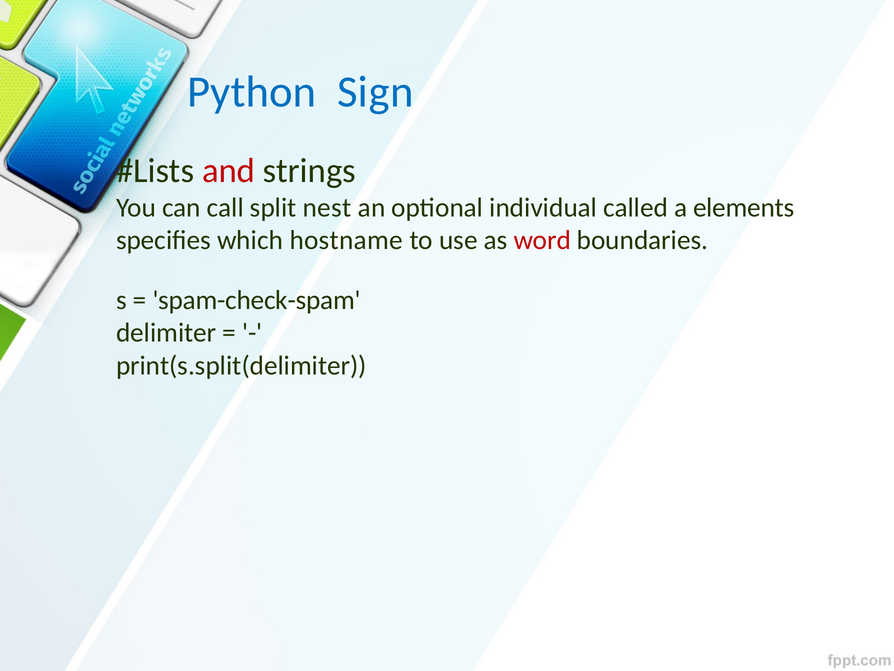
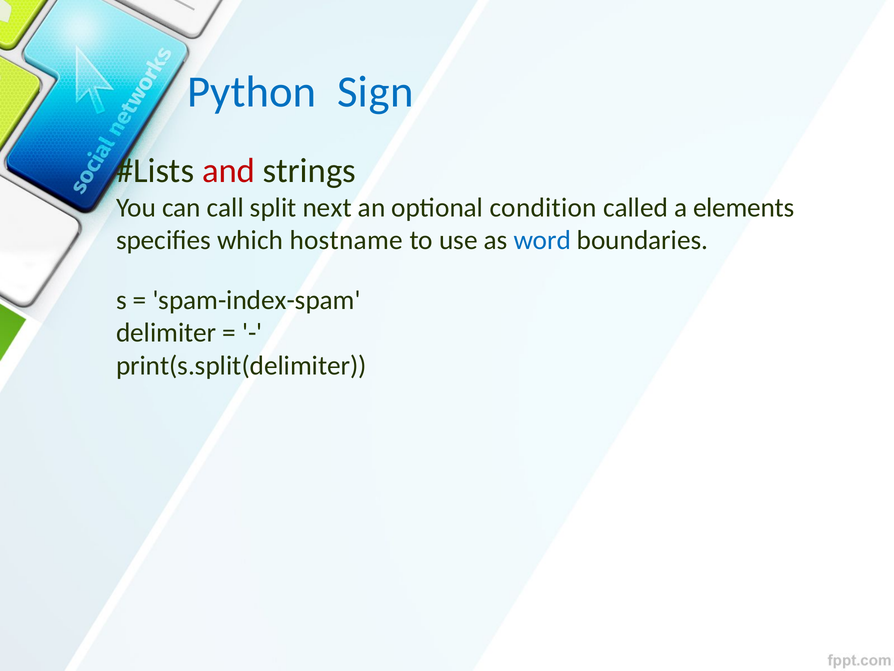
nest: nest -> next
individual: individual -> condition
word colour: red -> blue
spam-check-spam: spam-check-spam -> spam-index-spam
